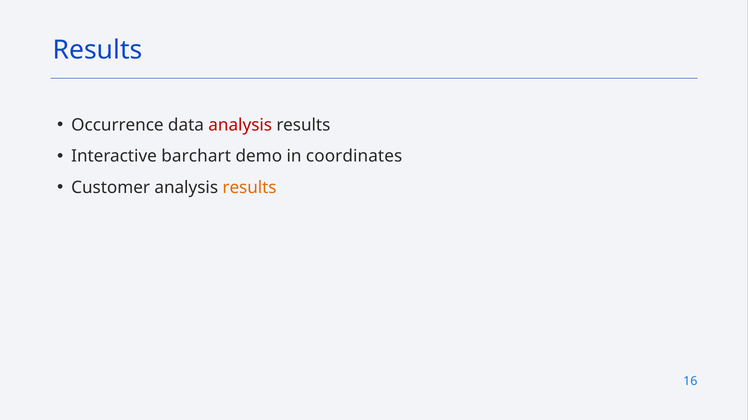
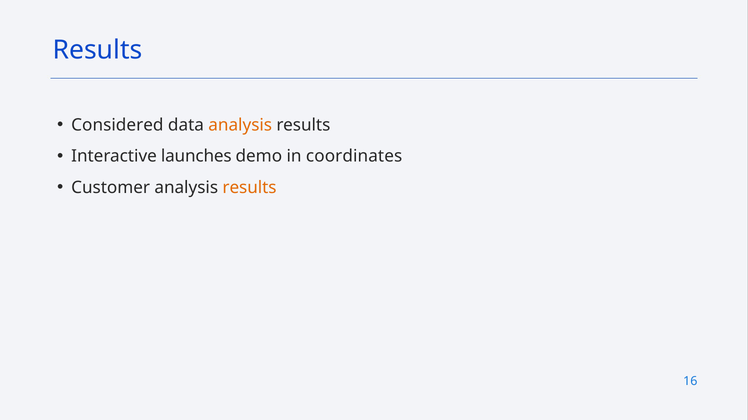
Occurrence: Occurrence -> Considered
analysis at (240, 125) colour: red -> orange
barchart: barchart -> launches
